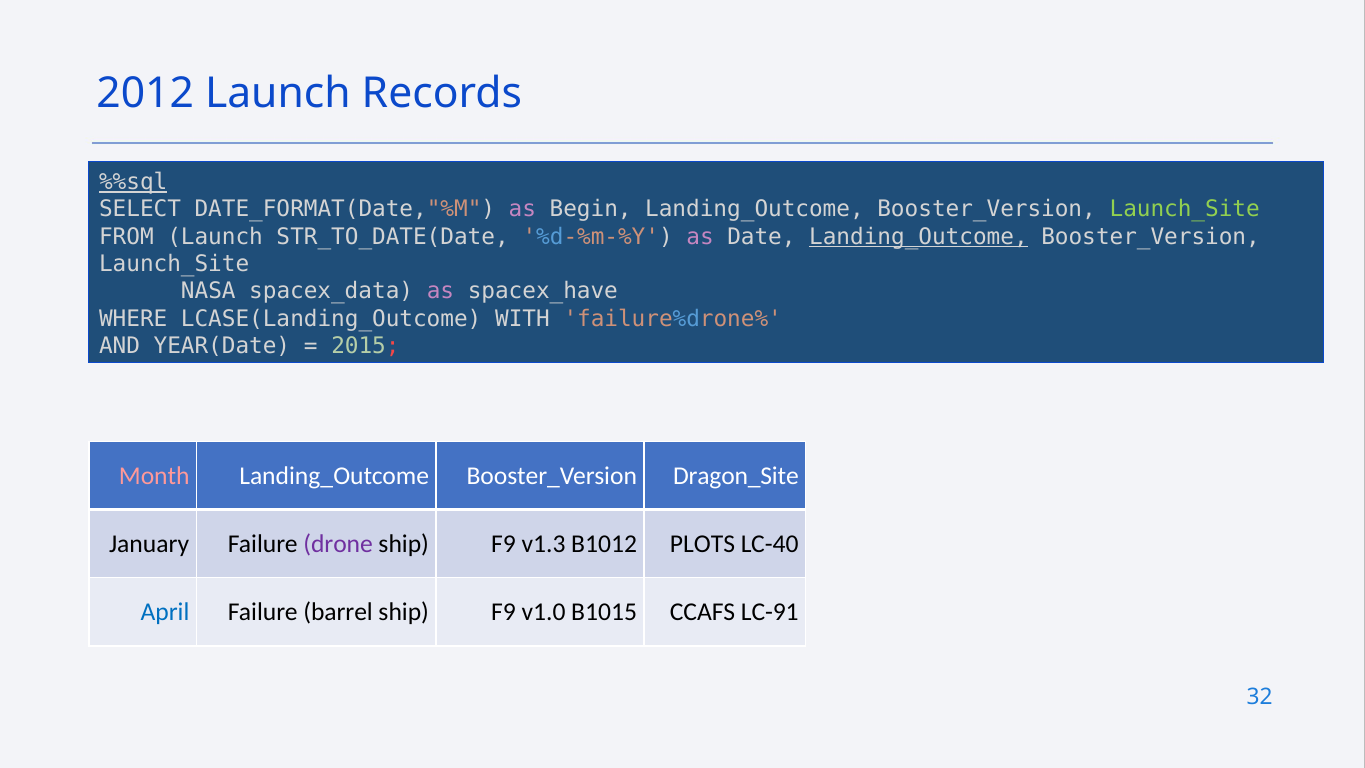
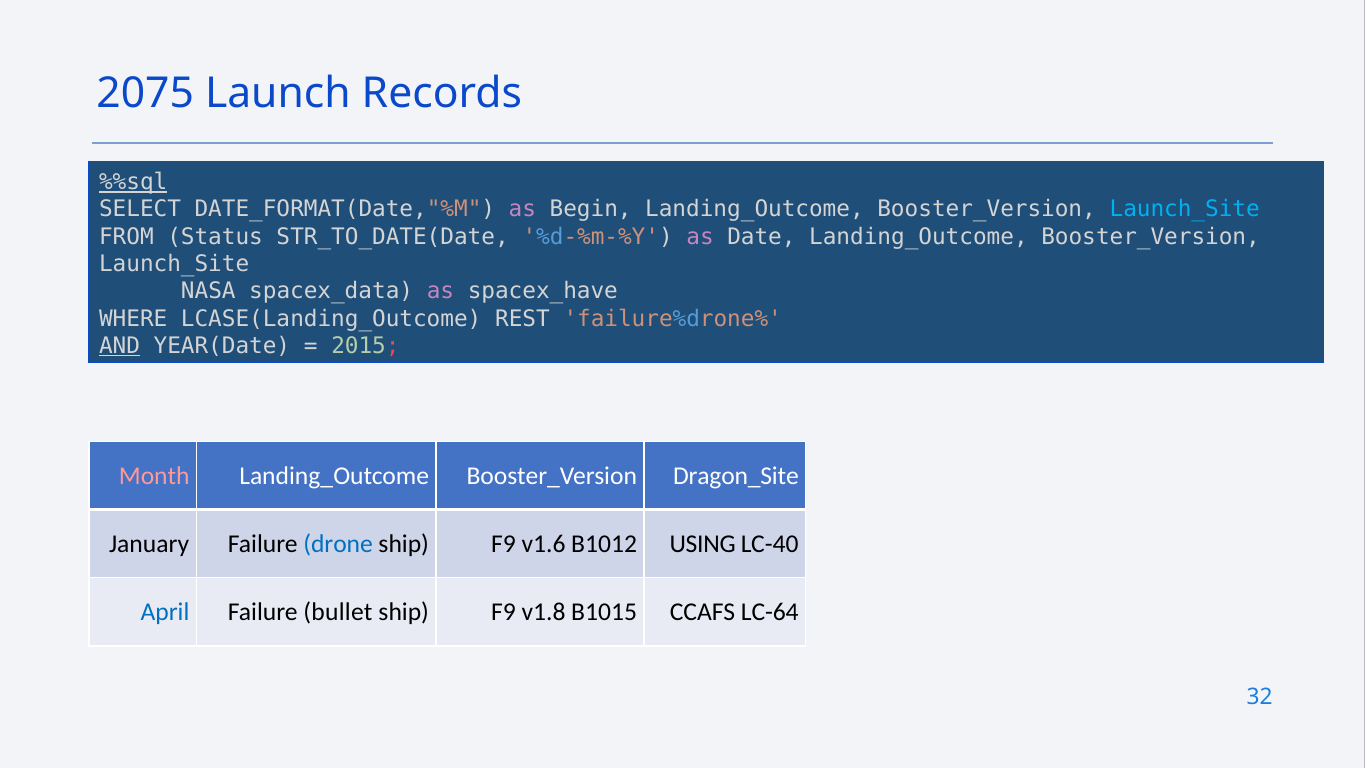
2012: 2012 -> 2075
Launch_Site at (1185, 209) colour: light green -> light blue
FROM Launch: Launch -> Status
Landing_Outcome at (918, 237) underline: present -> none
WITH: WITH -> REST
AND underline: none -> present
drone colour: purple -> blue
v1.3: v1.3 -> v1.6
PLOTS: PLOTS -> USING
barrel: barrel -> bullet
v1.0: v1.0 -> v1.8
LC-91: LC-91 -> LC-64
